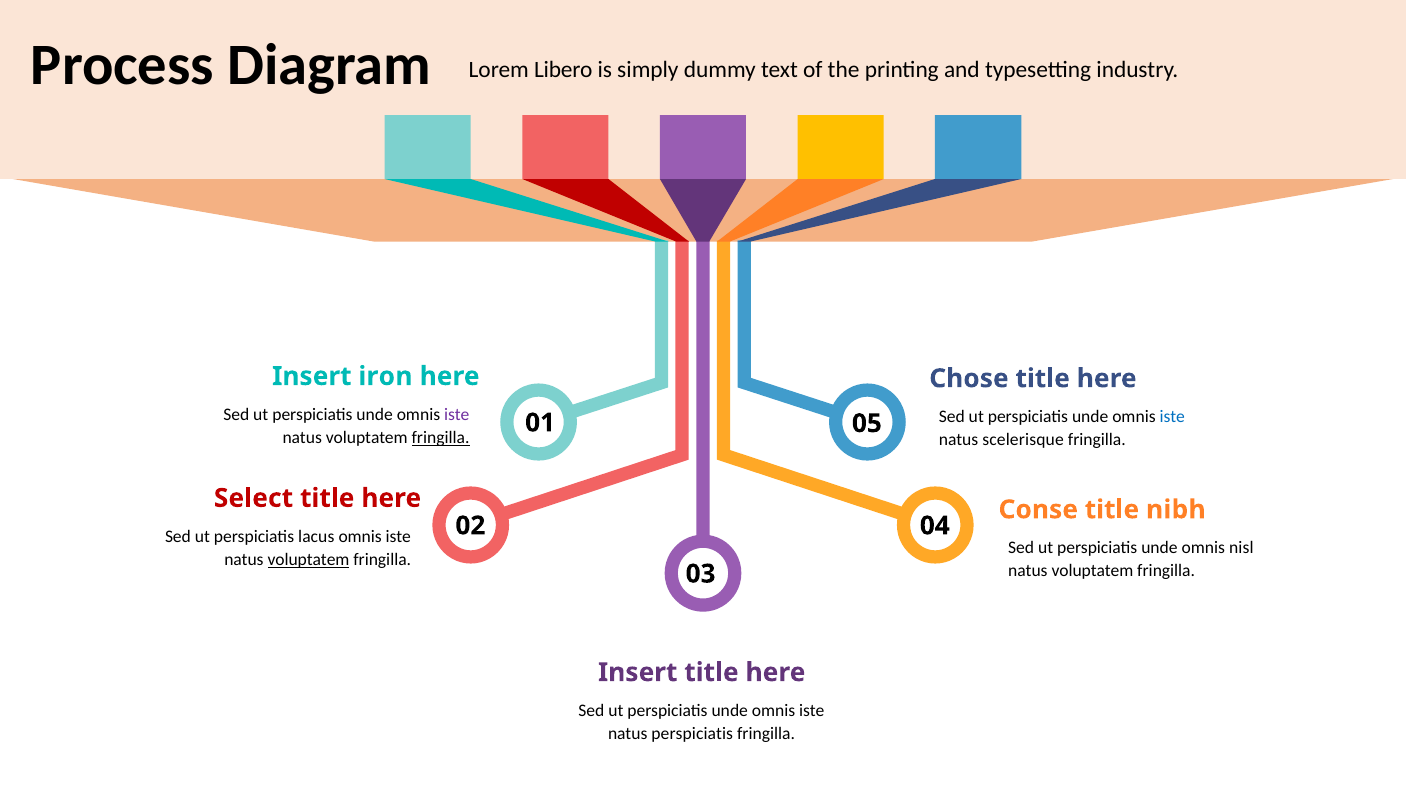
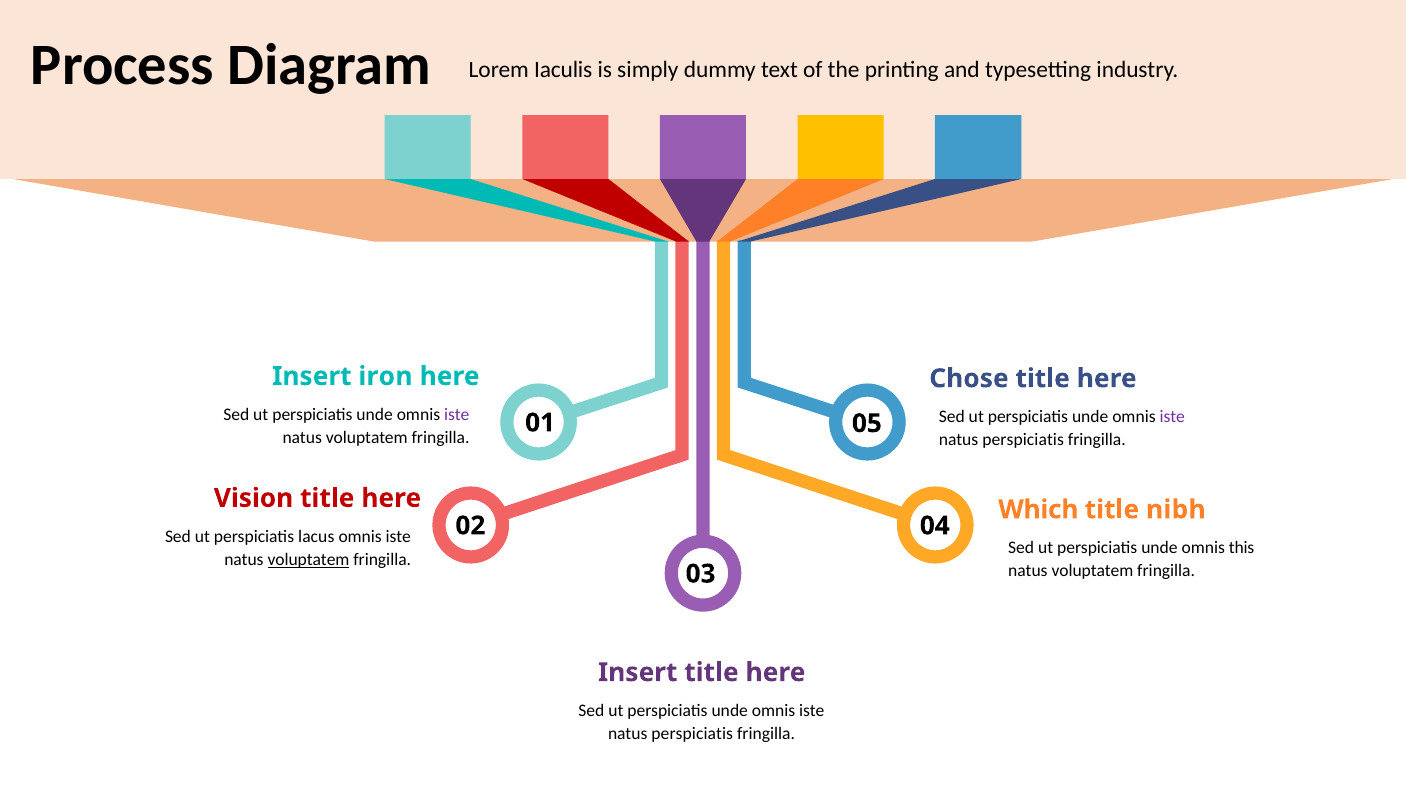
Libero: Libero -> Iaculis
iste at (1172, 417) colour: blue -> purple
fringilla at (441, 438) underline: present -> none
scelerisque at (1023, 440): scelerisque -> perspiciatis
Select: Select -> Vision
Conse: Conse -> Which
nisl: nisl -> this
